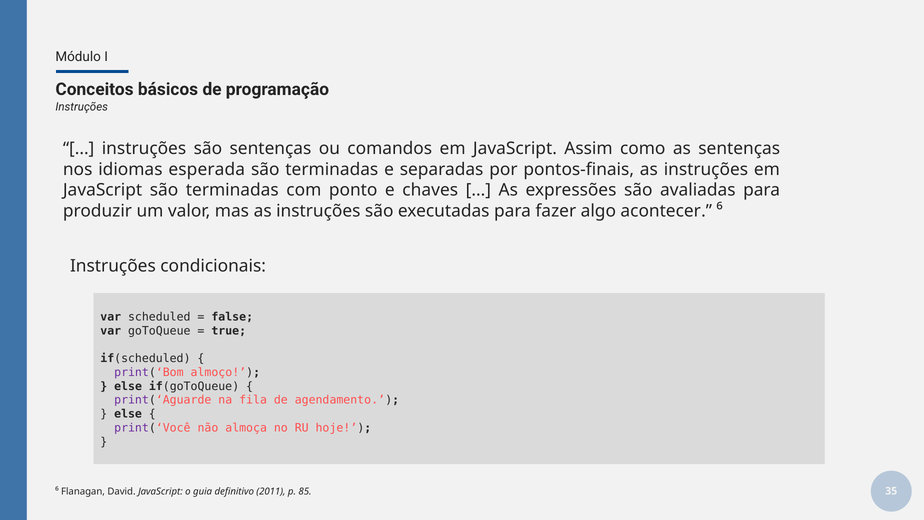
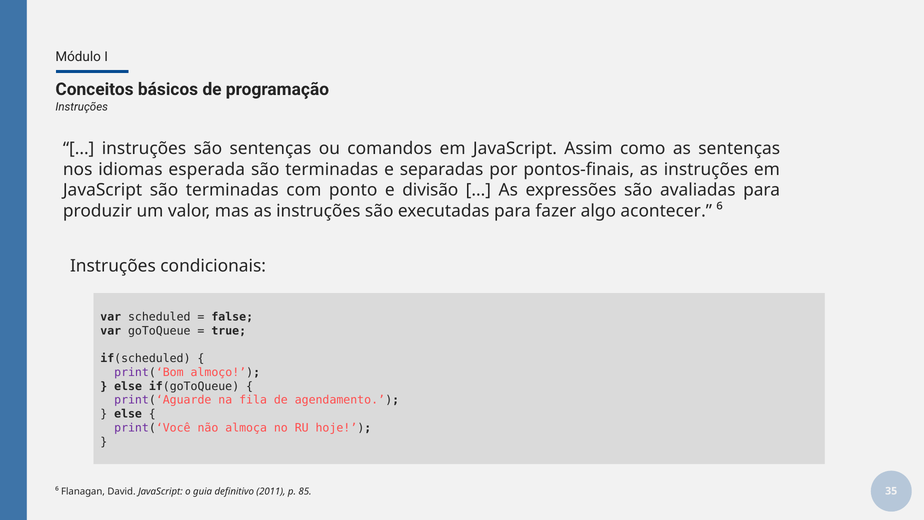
chaves: chaves -> divisão
